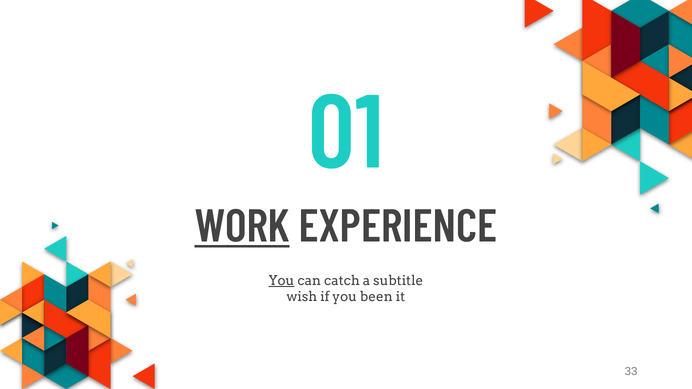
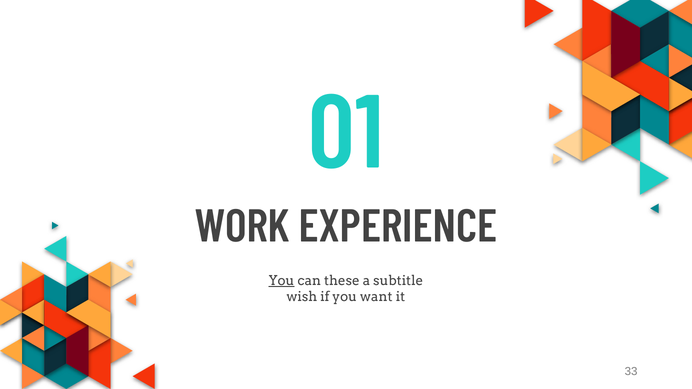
WORK underline: present -> none
catch: catch -> these
been: been -> want
